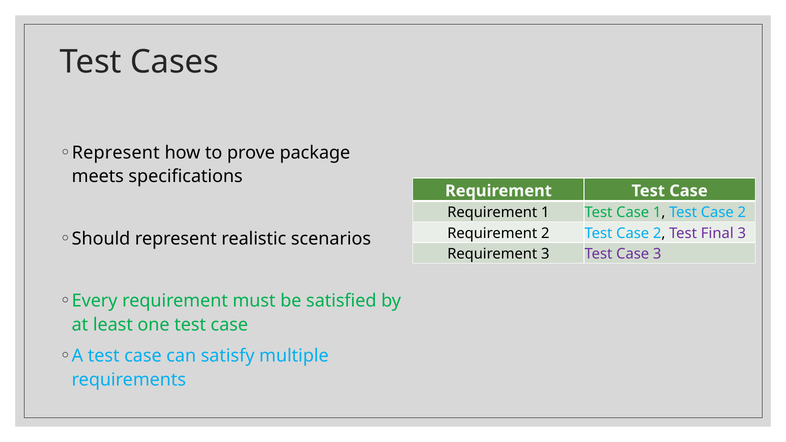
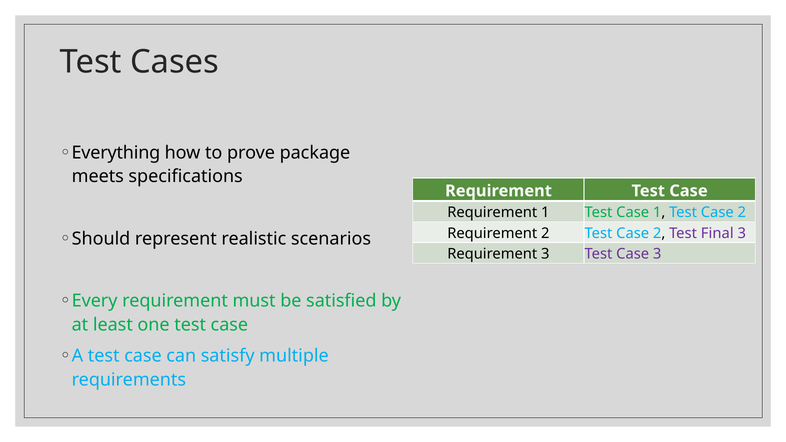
Represent at (116, 153): Represent -> Everything
